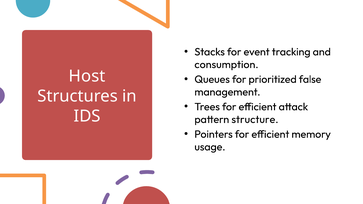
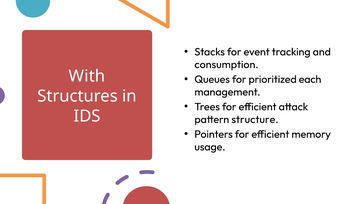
Host: Host -> With
false: false -> each
